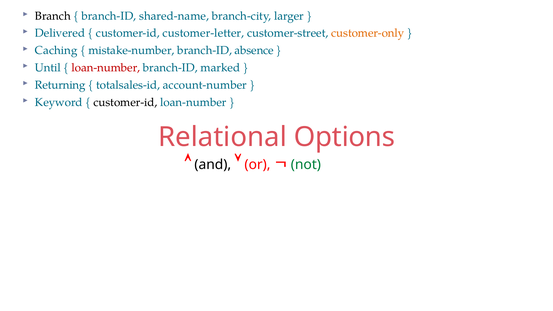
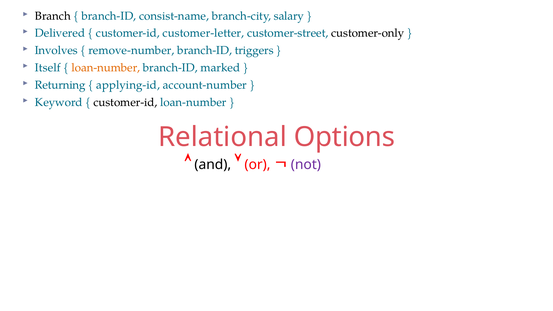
shared-name: shared-name -> consist-name
larger: larger -> salary
customer-only colour: orange -> black
Caching: Caching -> Involves
mistake-number: mistake-number -> remove-number
absence: absence -> triggers
Until: Until -> Itself
loan-number at (106, 68) colour: red -> orange
totalsales-id: totalsales-id -> applying-id
not colour: green -> purple
